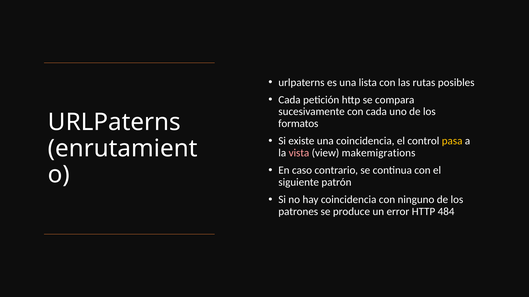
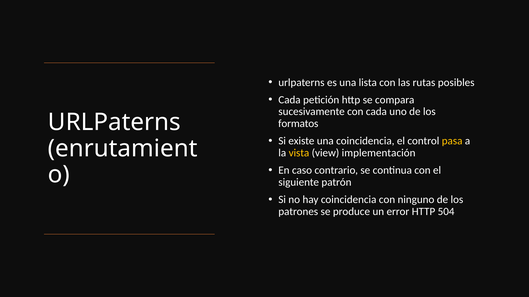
vista colour: pink -> yellow
makemigrations: makemigrations -> implementación
484: 484 -> 504
